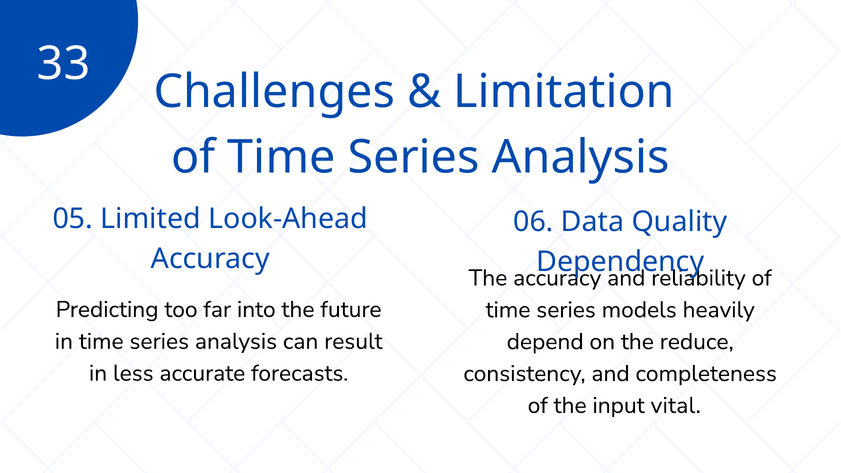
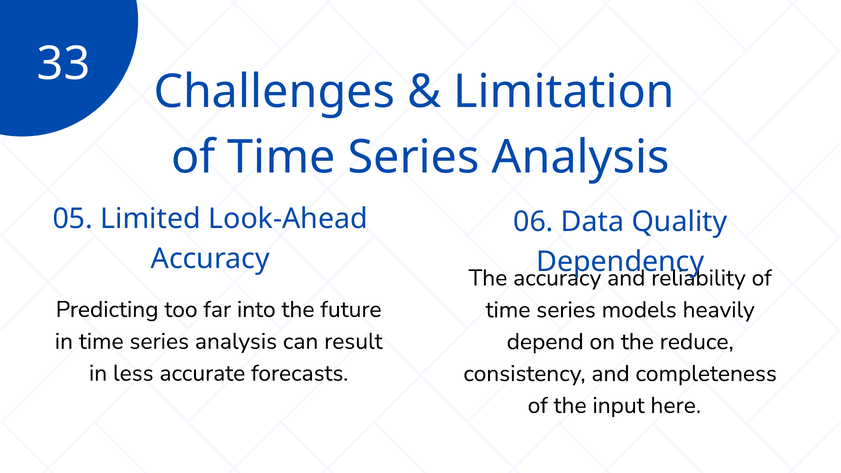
vital: vital -> here
